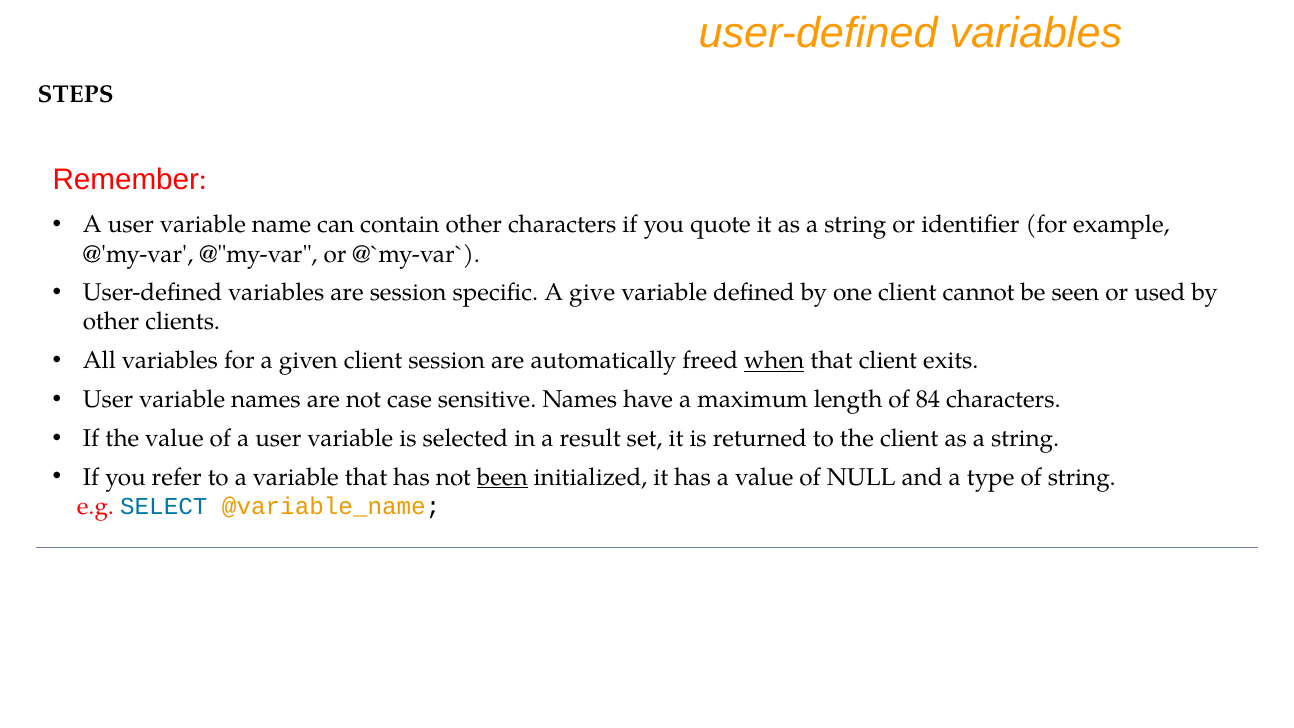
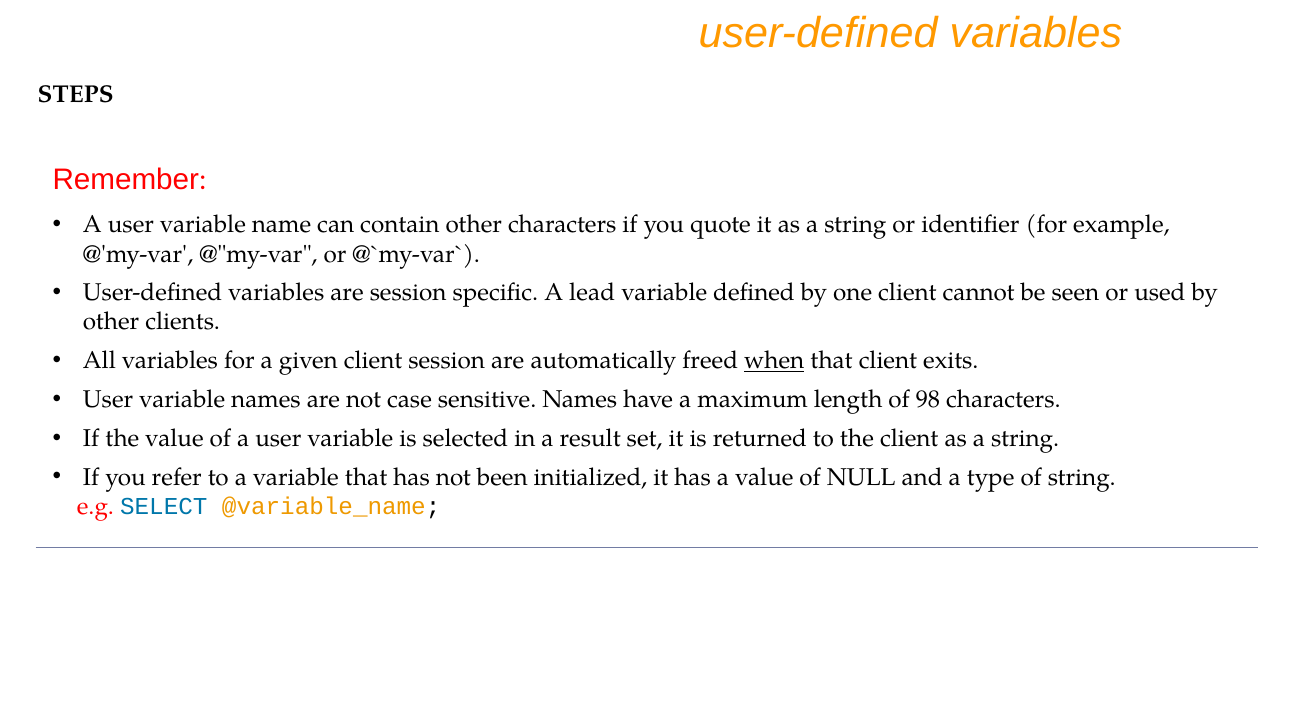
give: give -> lead
84: 84 -> 98
been underline: present -> none
